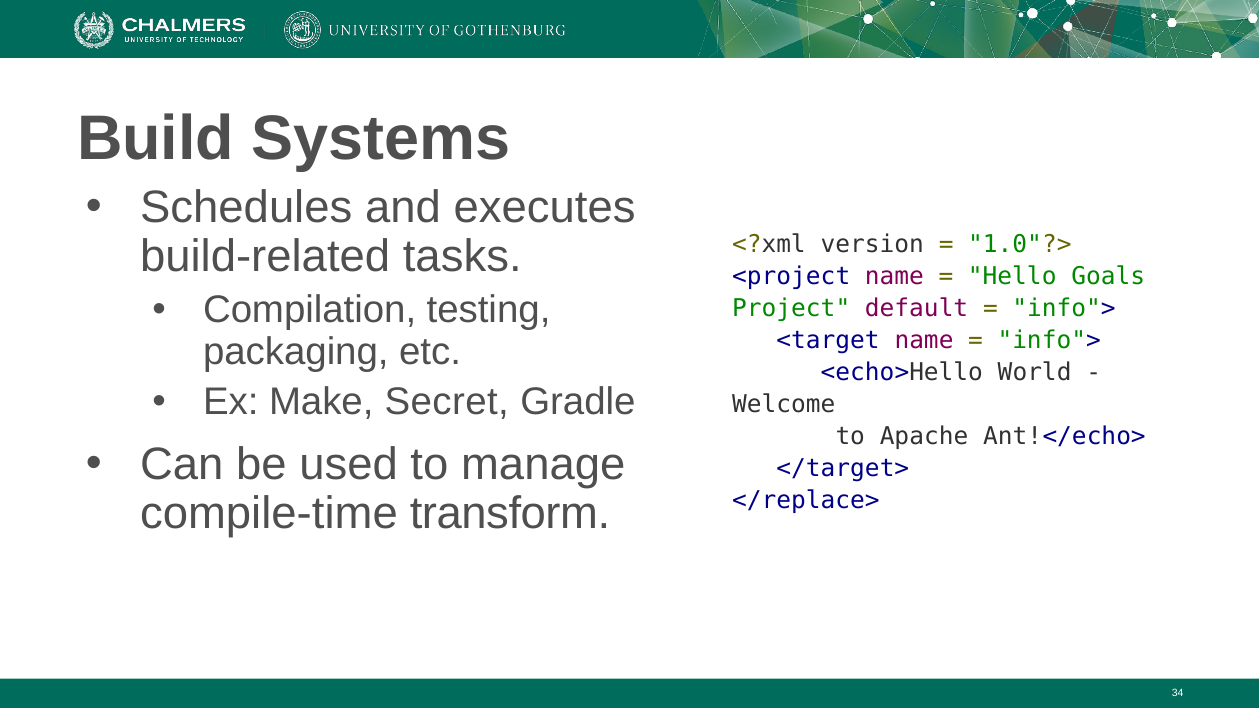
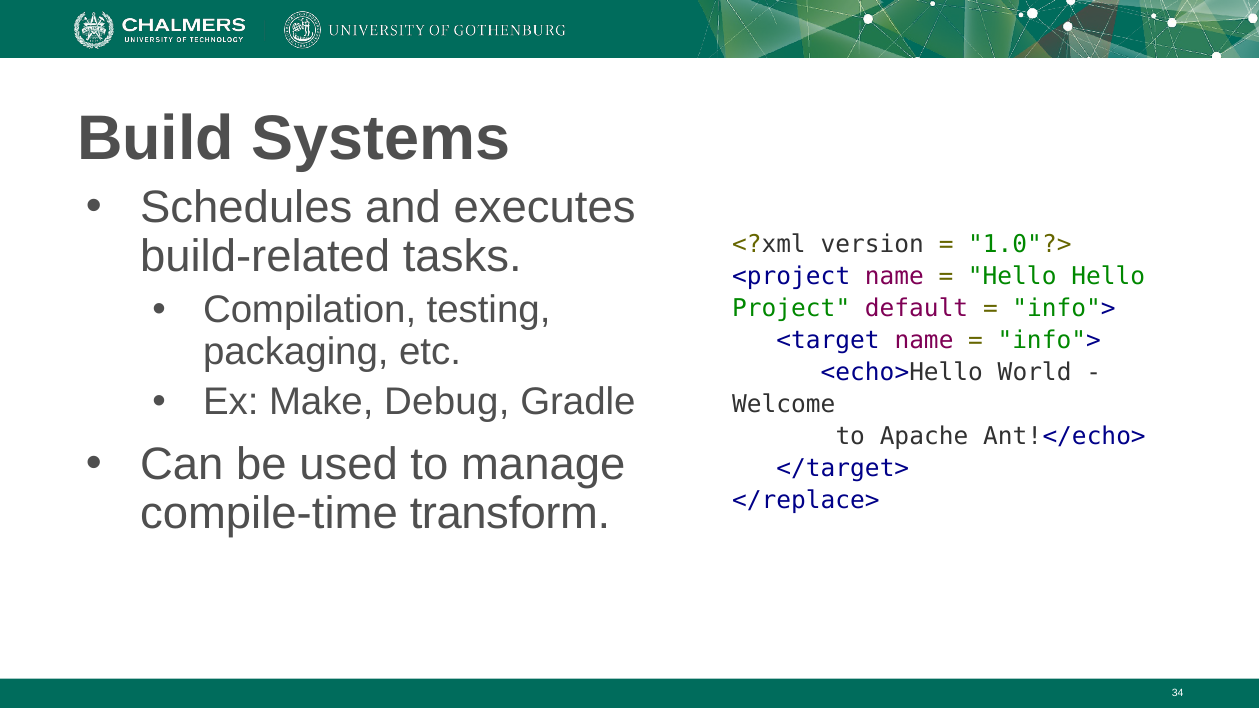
Hello Goals: Goals -> Hello
Secret: Secret -> Debug
